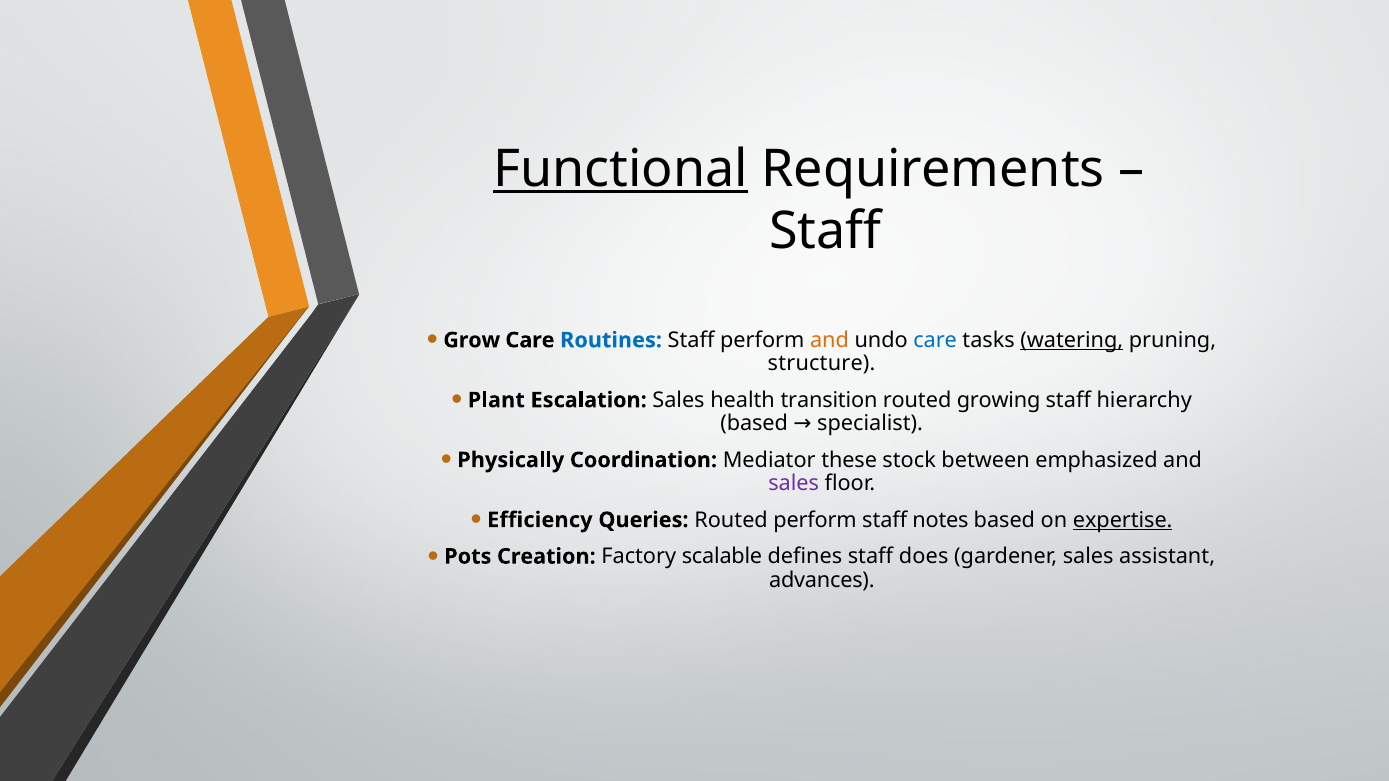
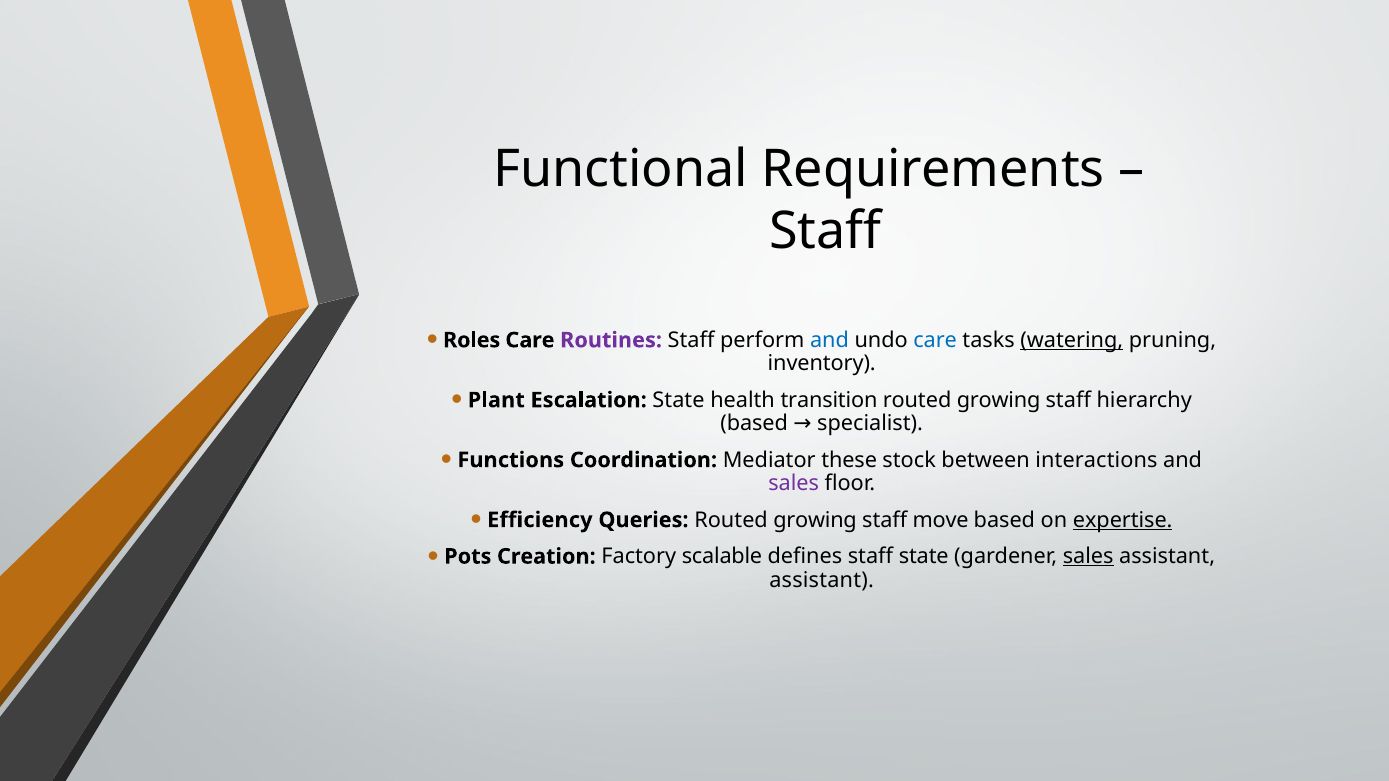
Functional underline: present -> none
Grow: Grow -> Roles
Routines colour: blue -> purple
and at (829, 340) colour: orange -> blue
structure: structure -> inventory
Escalation Sales: Sales -> State
Physically: Physically -> Functions
emphasized: emphasized -> interactions
Queries Routed perform: perform -> growing
notes: notes -> move
staff does: does -> state
sales at (1088, 557) underline: none -> present
advances at (822, 580): advances -> assistant
